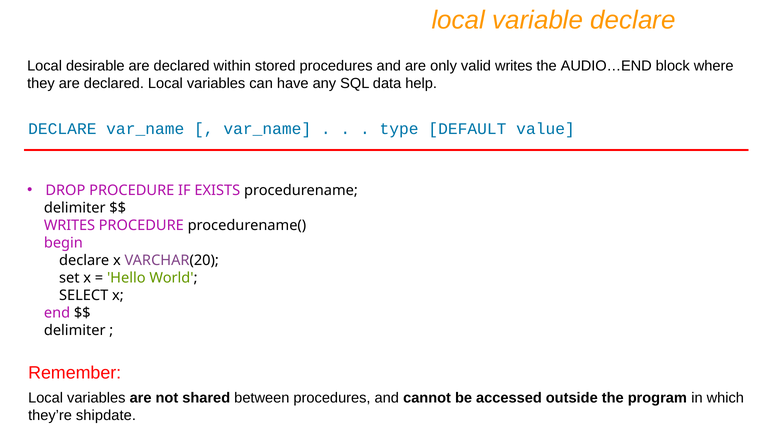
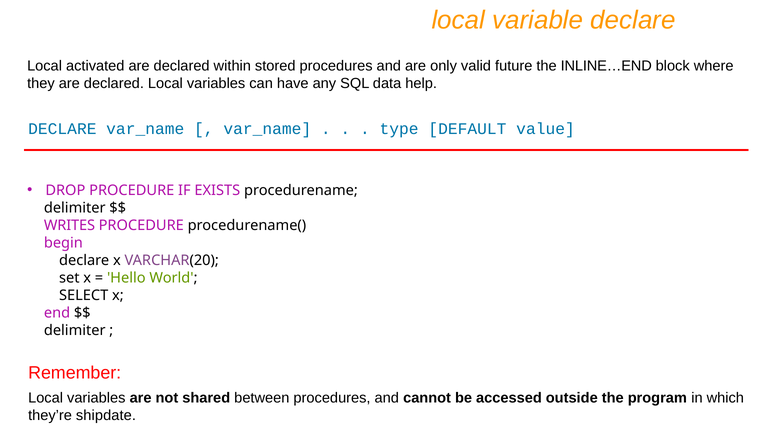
desirable: desirable -> activated
valid writes: writes -> future
AUDIO…END: AUDIO…END -> INLINE…END
